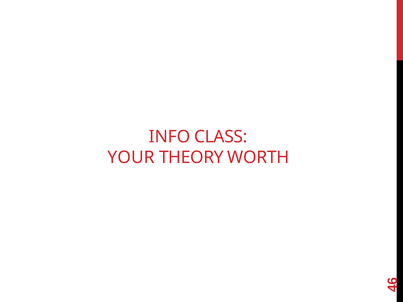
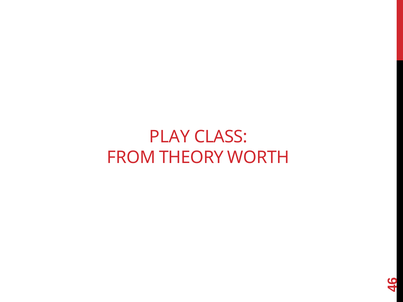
INFO: INFO -> PLAY
YOUR: YOUR -> FROM
